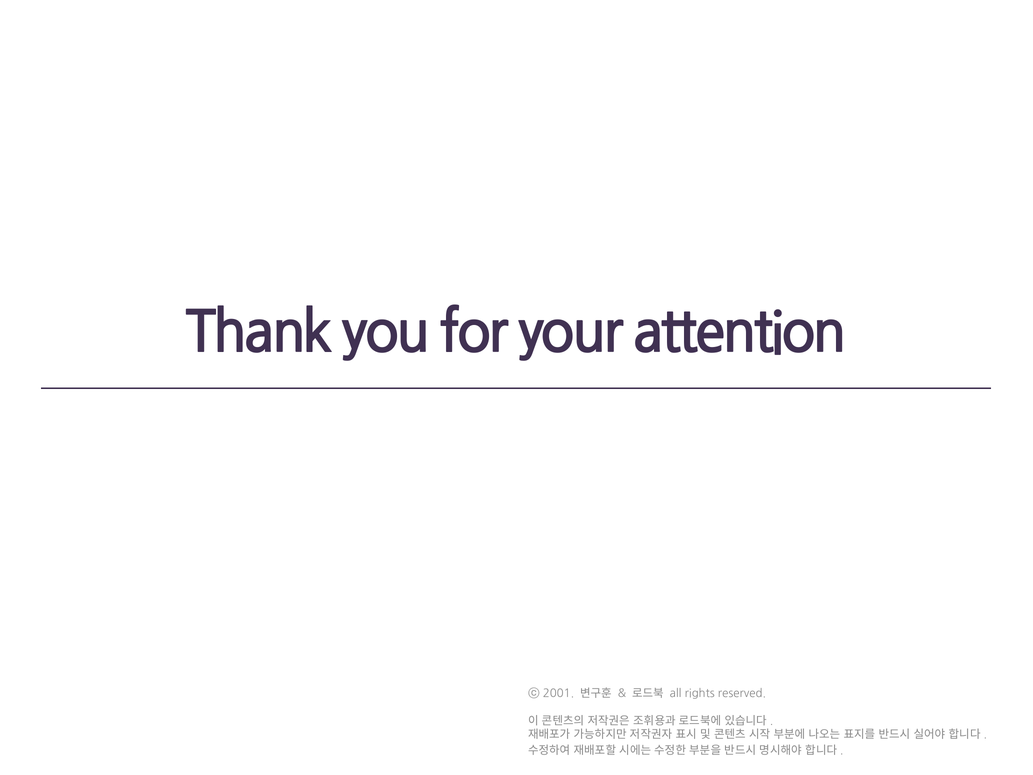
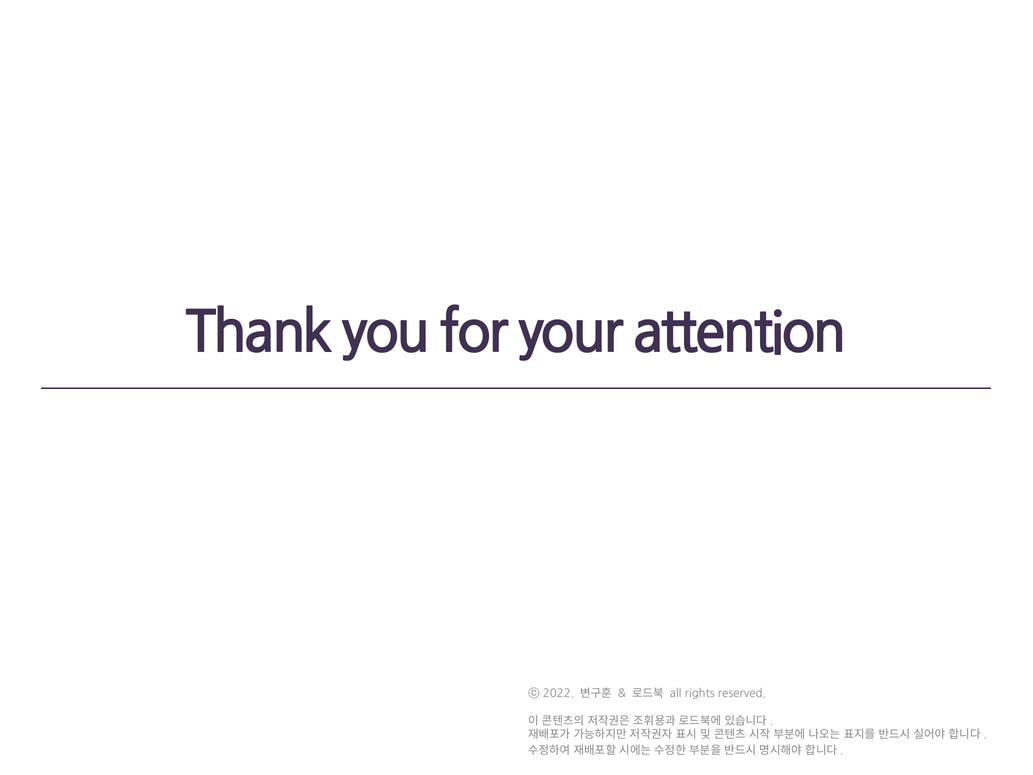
2001: 2001 -> 2022
